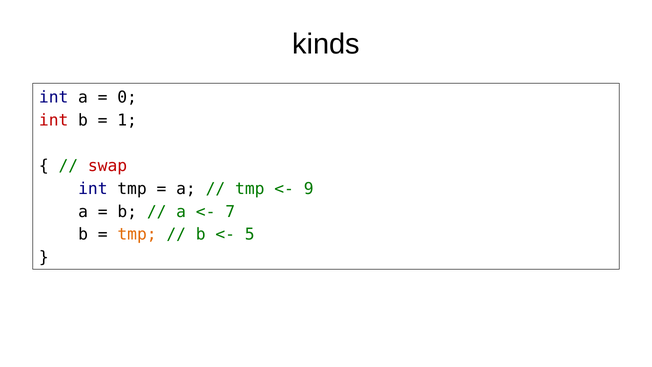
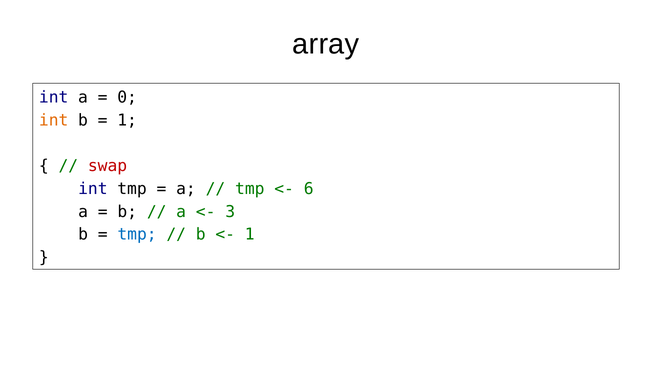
kinds: kinds -> array
int at (54, 120) colour: red -> orange
9: 9 -> 6
7: 7 -> 3
tmp at (137, 234) colour: orange -> blue
5 at (250, 234): 5 -> 1
